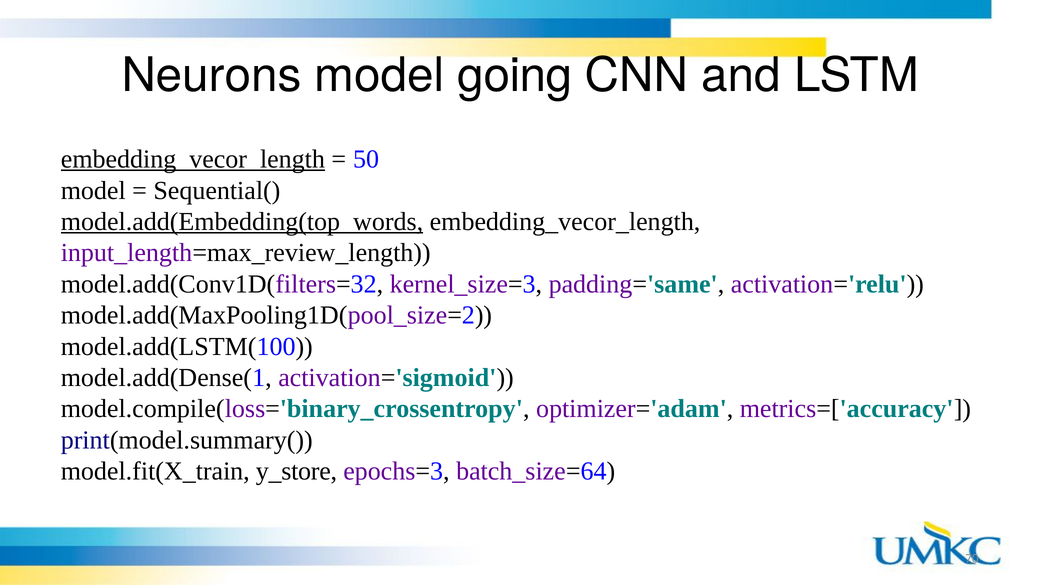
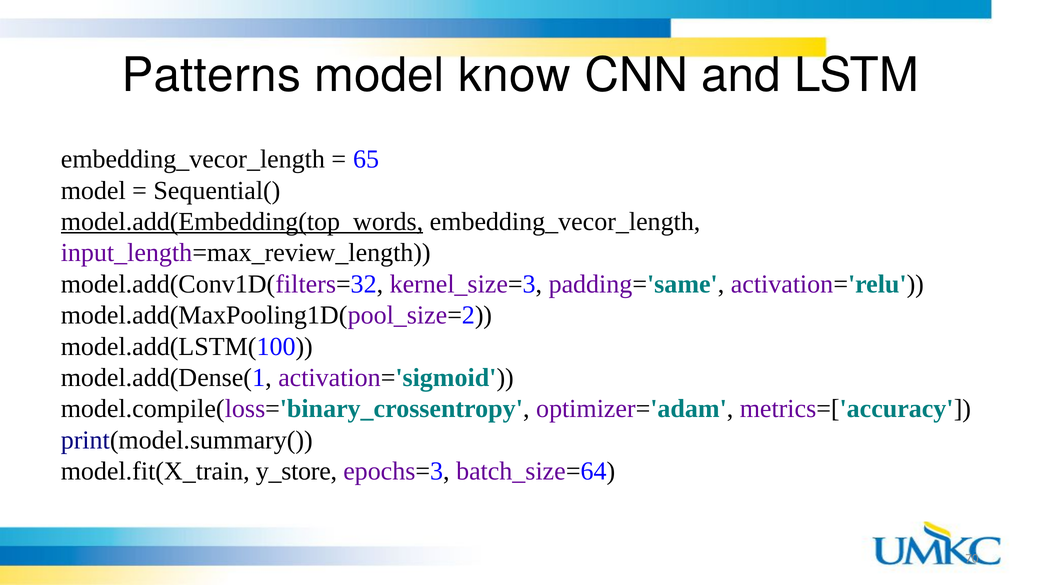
Neurons: Neurons -> Patterns
going: going -> know
embedding_vecor_length at (193, 159) underline: present -> none
50: 50 -> 65
